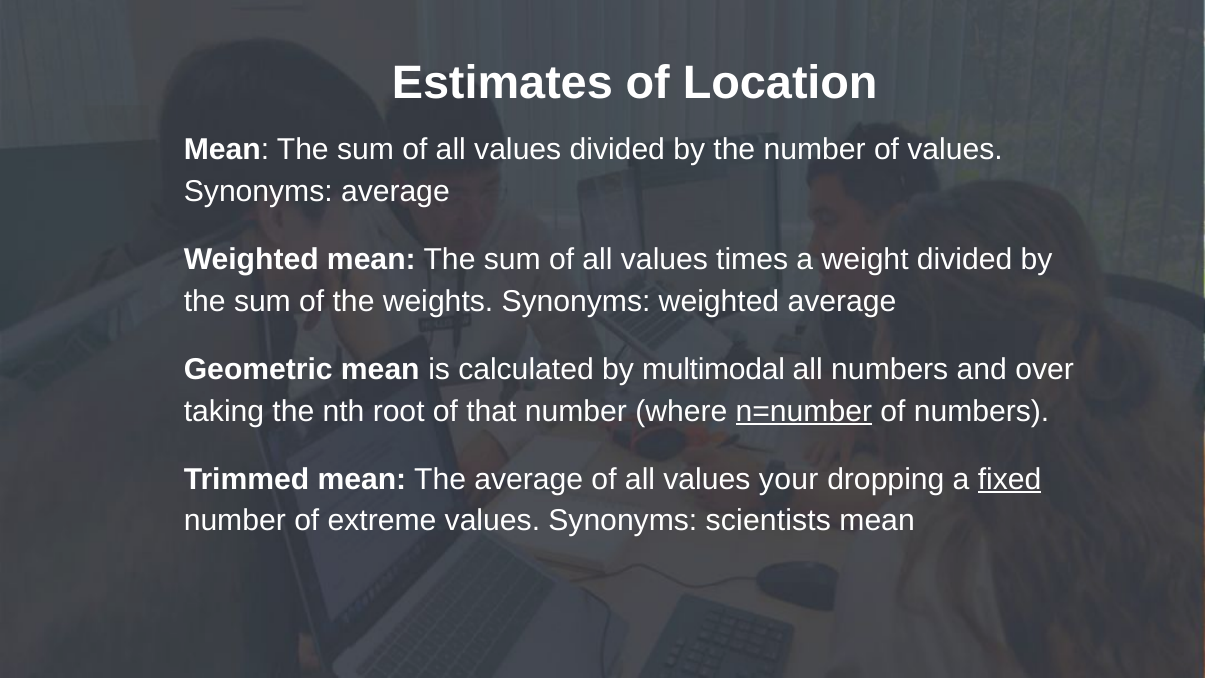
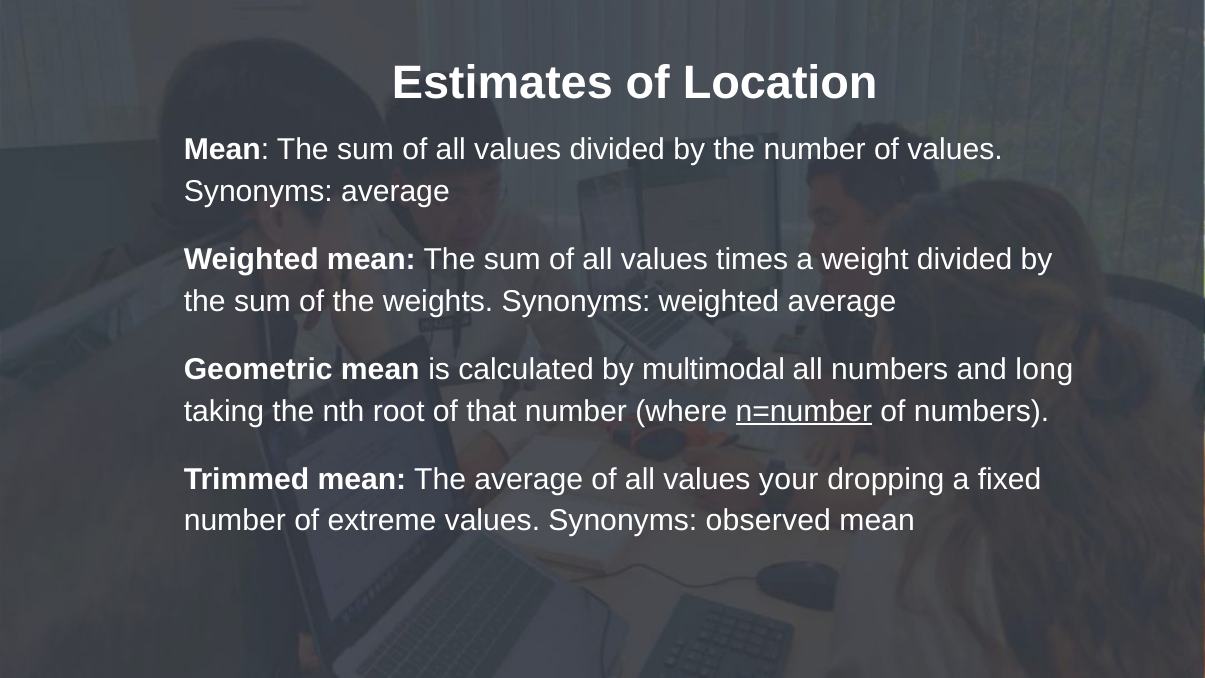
over: over -> long
fixed underline: present -> none
scientists: scientists -> observed
